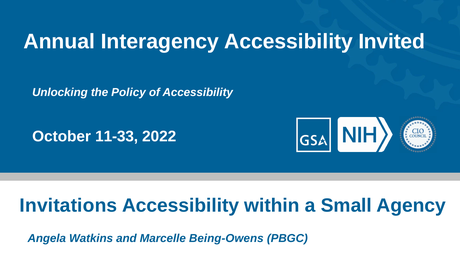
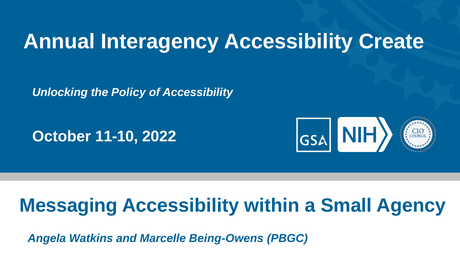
Invited: Invited -> Create
11-33: 11-33 -> 11-10
Invitations: Invitations -> Messaging
